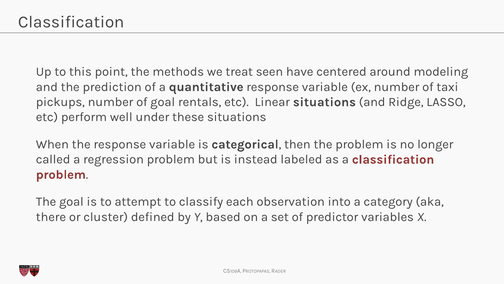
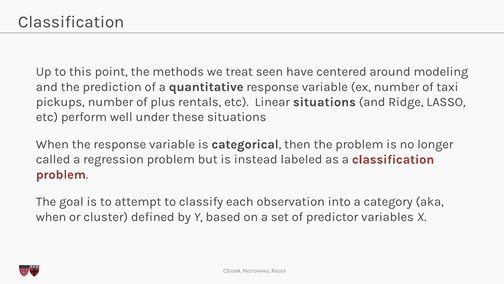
of goal: goal -> plus
there at (51, 216): there -> when
